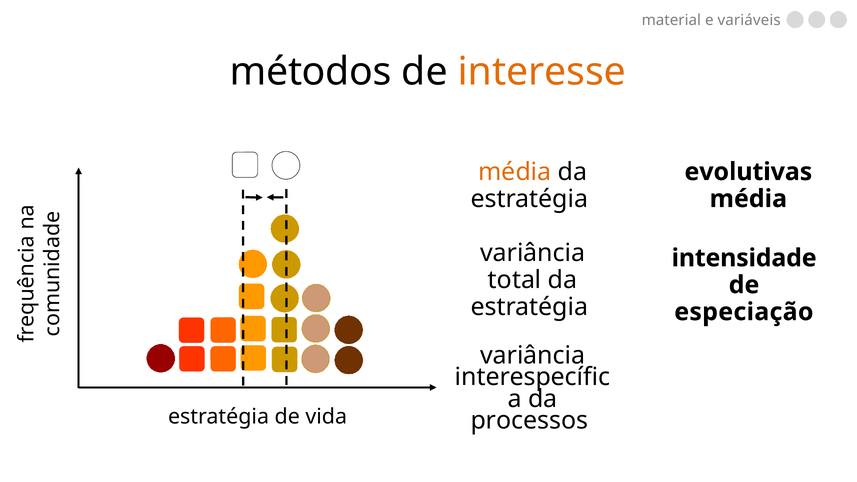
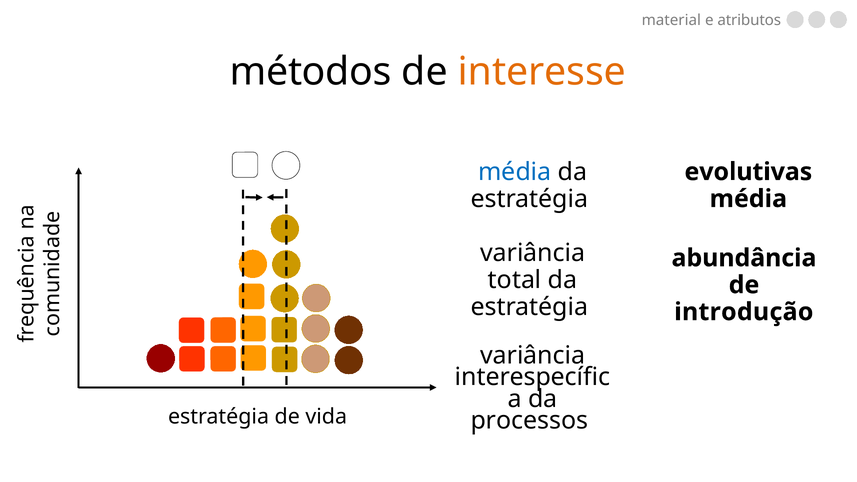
variáveis: variáveis -> atributos
média at (515, 172) colour: orange -> blue
intensidade: intensidade -> abundância
especiação: especiação -> introdução
